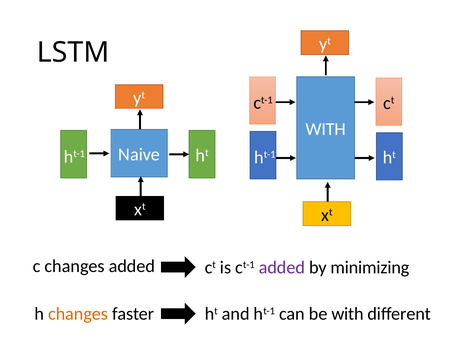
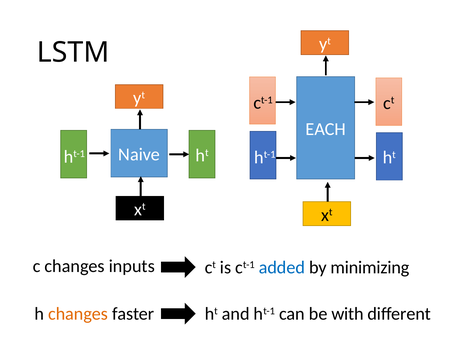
WITH at (326, 129): WITH -> EACH
changes added: added -> inputs
added at (282, 267) colour: purple -> blue
